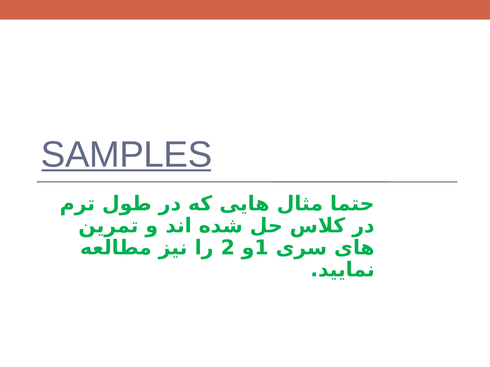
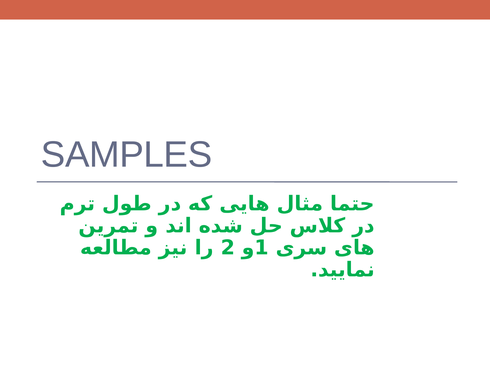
SAMPLES underline: present -> none
